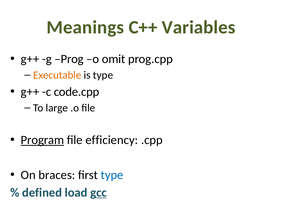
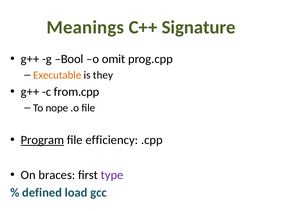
Variables: Variables -> Signature
Prog: Prog -> Bool
is type: type -> they
code.cpp: code.cpp -> from.cpp
large: large -> nope
type at (112, 175) colour: blue -> purple
gcc underline: present -> none
